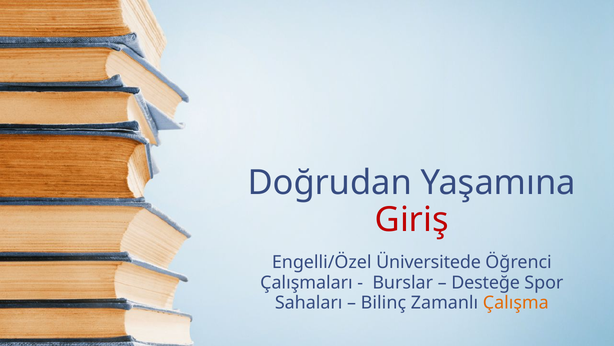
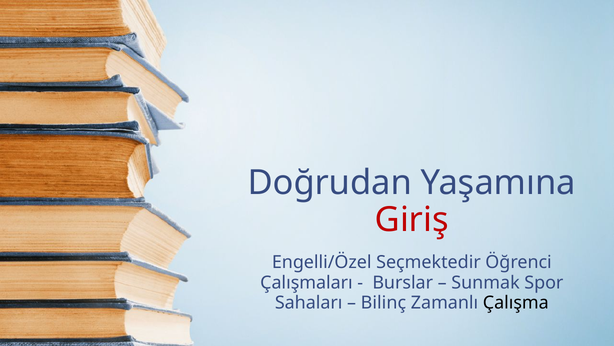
Üniversitede: Üniversitede -> Seçmektedir
Desteğe: Desteğe -> Sunmak
Çalışma colour: orange -> black
